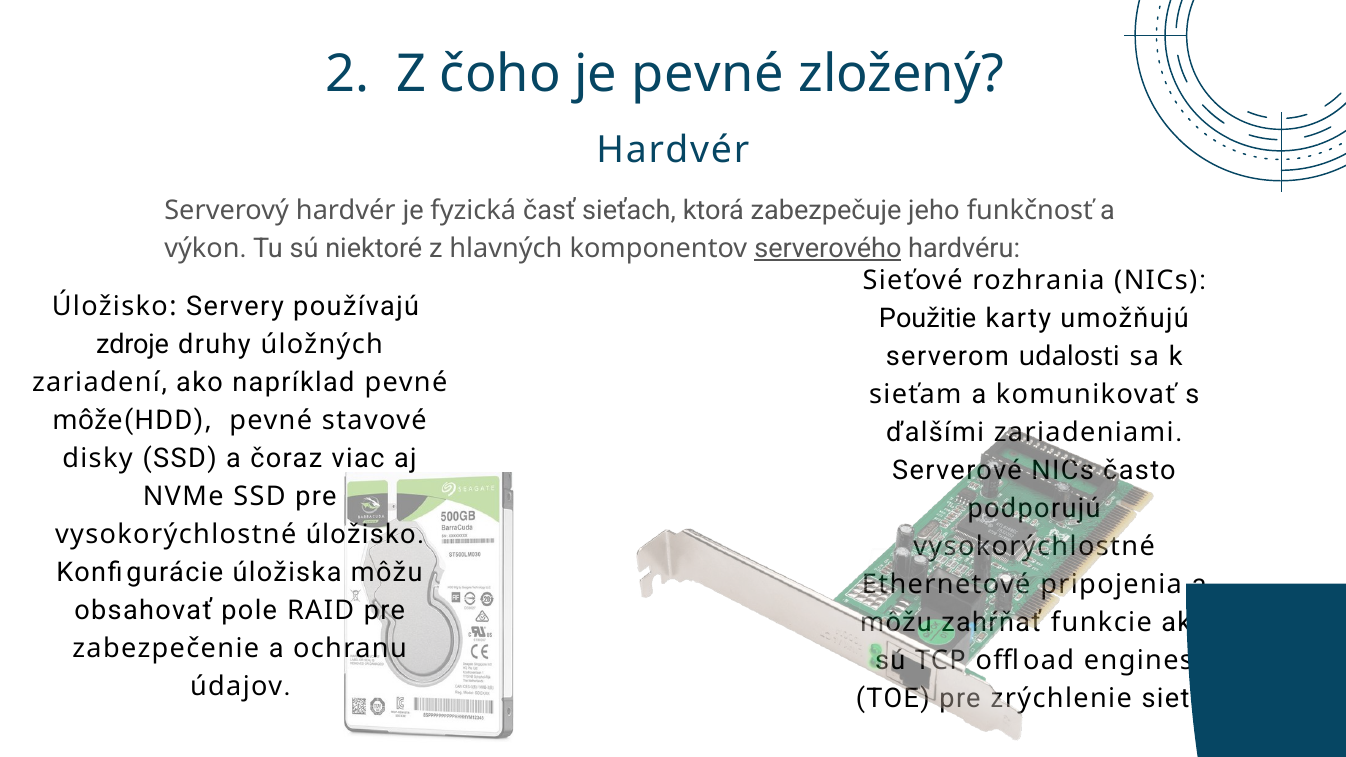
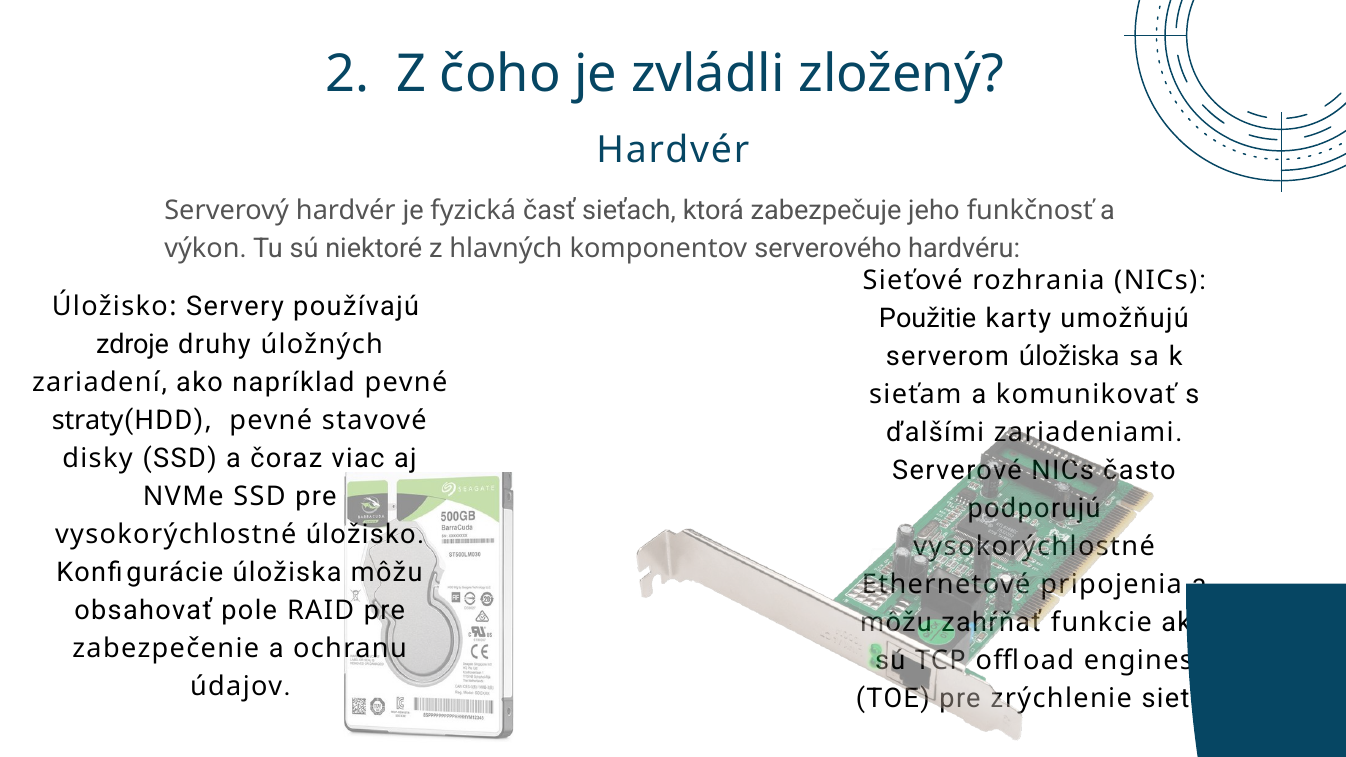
je pevné: pevné -> zvládli
serverového underline: present -> none
serverom udalosti: udalosti -> úložiska
môže: môže -> straty
